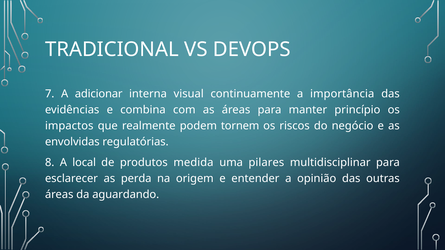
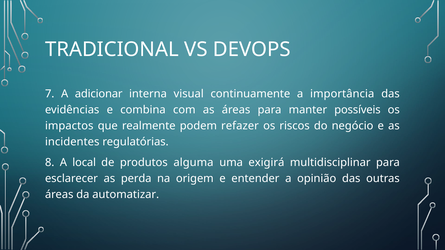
princípio: princípio -> possíveis
tornem: tornem -> refazer
envolvidas: envolvidas -> incidentes
medida: medida -> alguma
pilares: pilares -> exigirá
aguardando: aguardando -> automatizar
